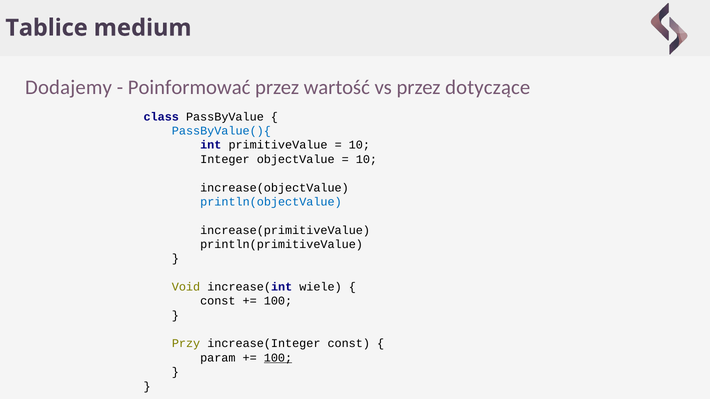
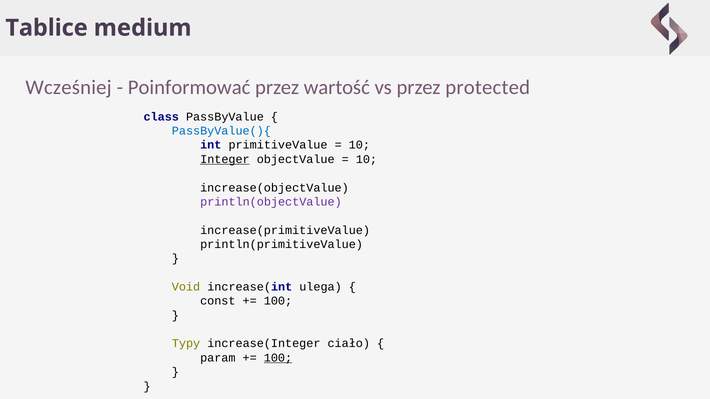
Dodajemy: Dodajemy -> Wcześniej
dotyczące: dotyczące -> protected
Integer underline: none -> present
println(objectValue colour: blue -> purple
wiele: wiele -> ulega
Przy: Przy -> Typy
increase(Integer const: const -> ciało
